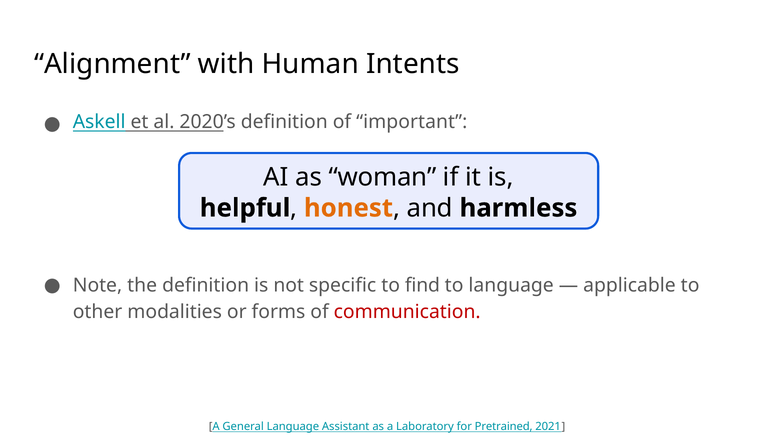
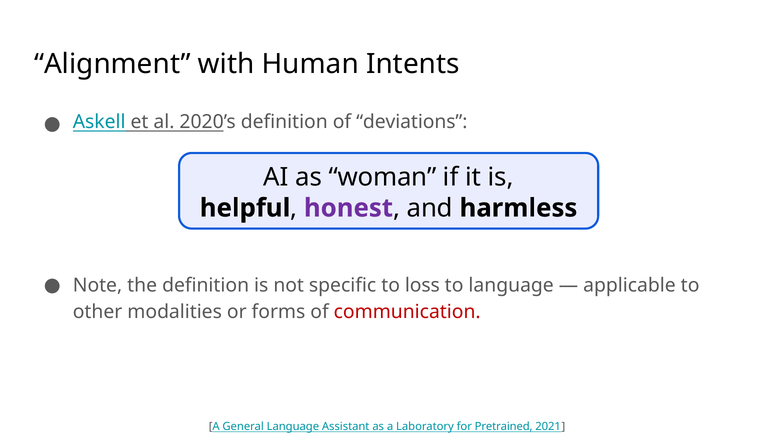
important: important -> deviations
honest colour: orange -> purple
find: find -> loss
